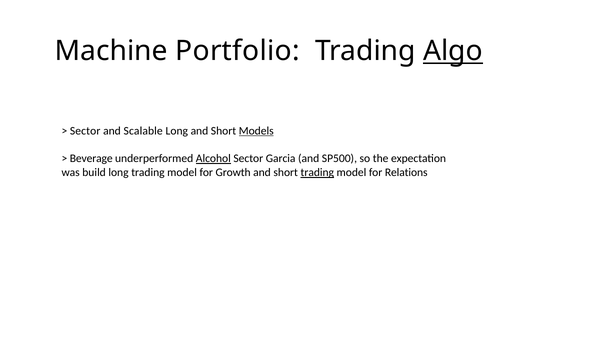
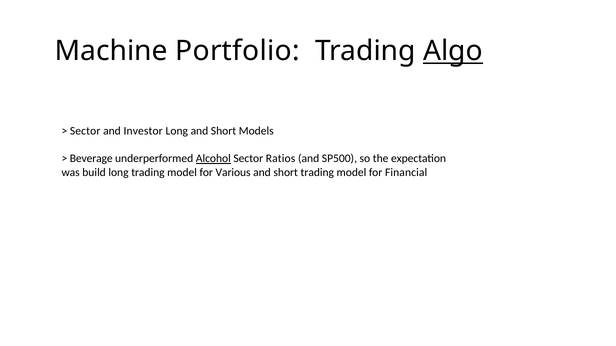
Scalable: Scalable -> Investor
Models underline: present -> none
Garcia: Garcia -> Ratios
Growth: Growth -> Various
trading at (317, 173) underline: present -> none
Relations: Relations -> Financial
